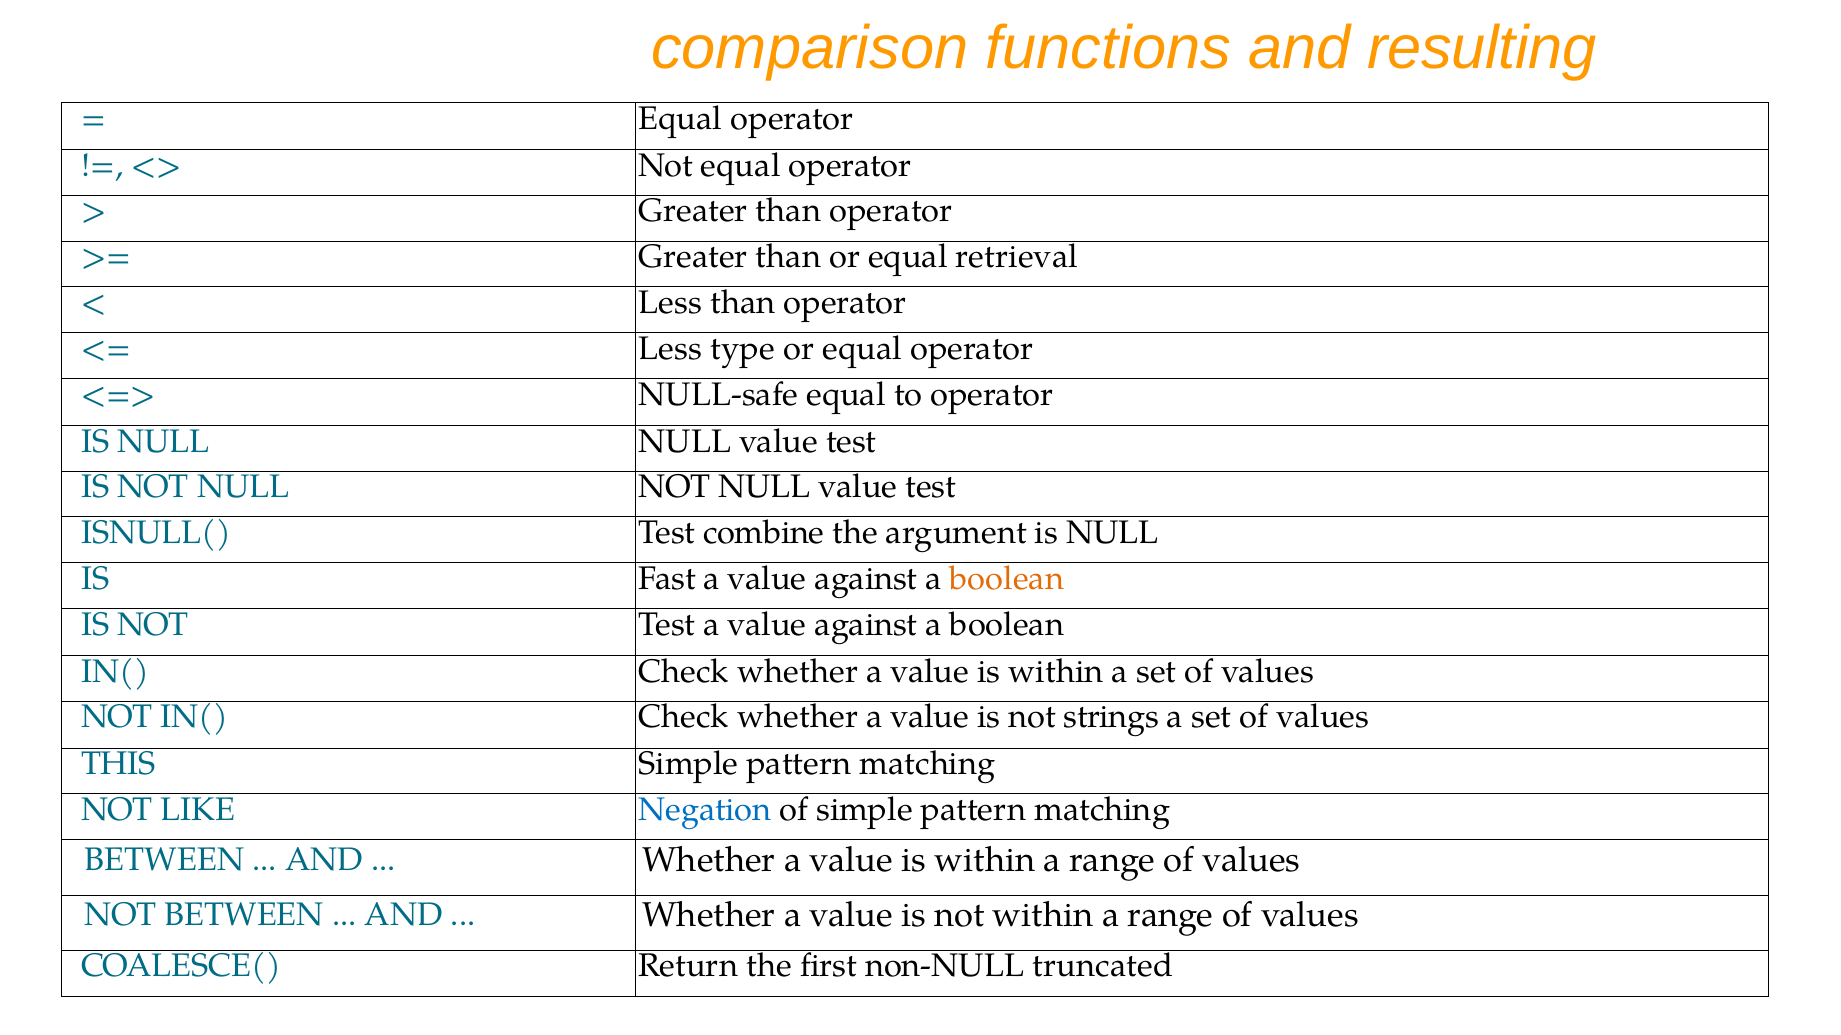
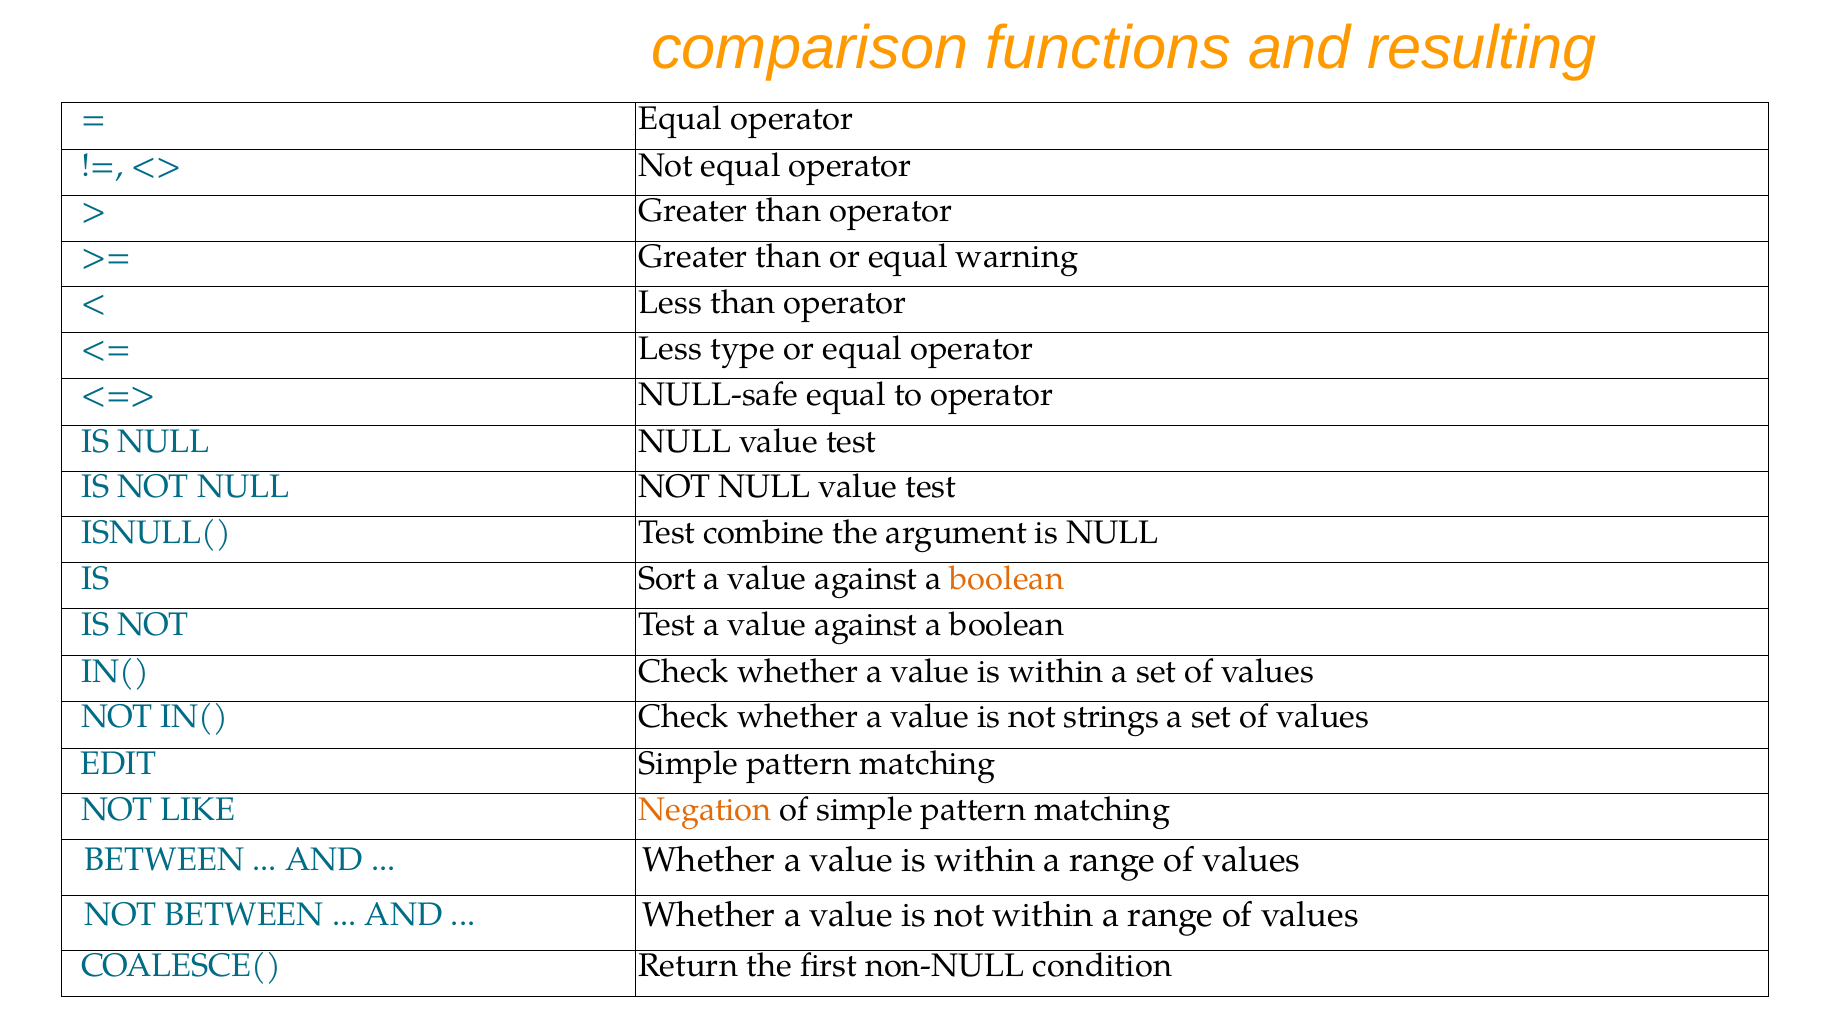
retrieval: retrieval -> warning
Fast: Fast -> Sort
THIS: THIS -> EDIT
Negation colour: blue -> orange
truncated: truncated -> condition
